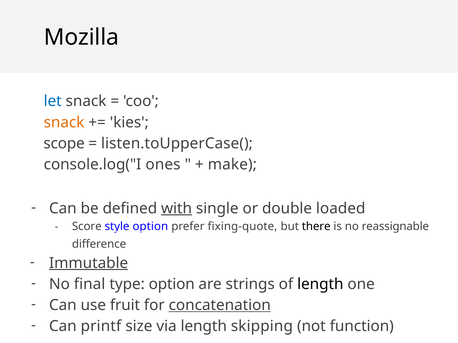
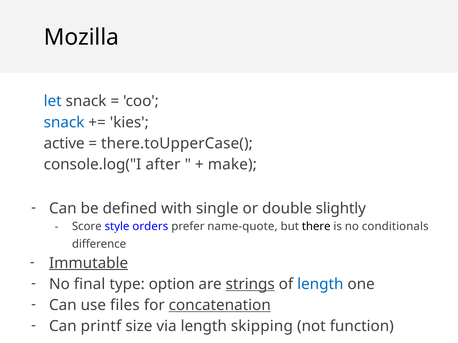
snack at (64, 122) colour: orange -> blue
scope: scope -> active
listen.toUpperCase(: listen.toUpperCase( -> there.toUpperCase(
ones: ones -> after
with underline: present -> none
loaded: loaded -> slightly
style option: option -> orders
fixing-quote: fixing-quote -> name-quote
reassignable: reassignable -> conditionals
strings underline: none -> present
length at (320, 284) colour: black -> blue
fruit: fruit -> files
